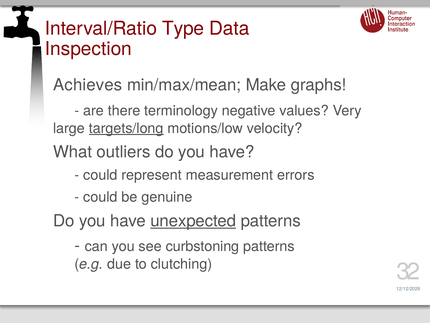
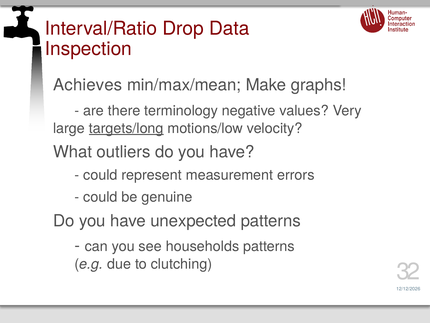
Type: Type -> Drop
unexpected underline: present -> none
curbstoning: curbstoning -> households
